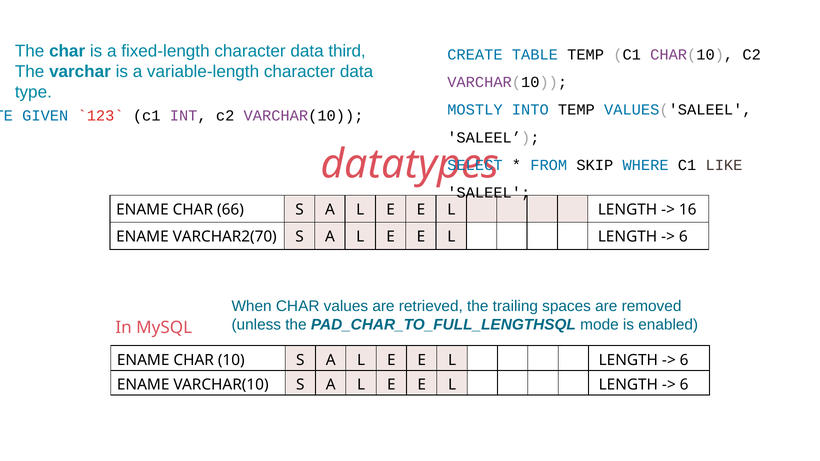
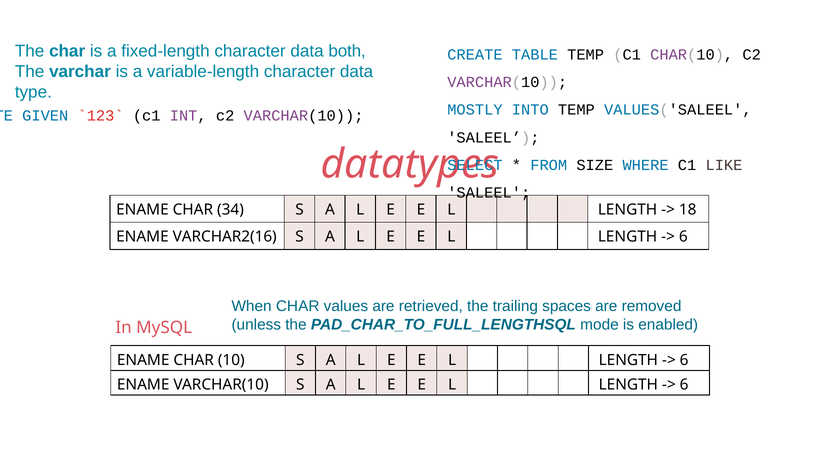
third: third -> both
SKIP: SKIP -> SIZE
66: 66 -> 34
16: 16 -> 18
VARCHAR2(70: VARCHAR2(70 -> VARCHAR2(16
